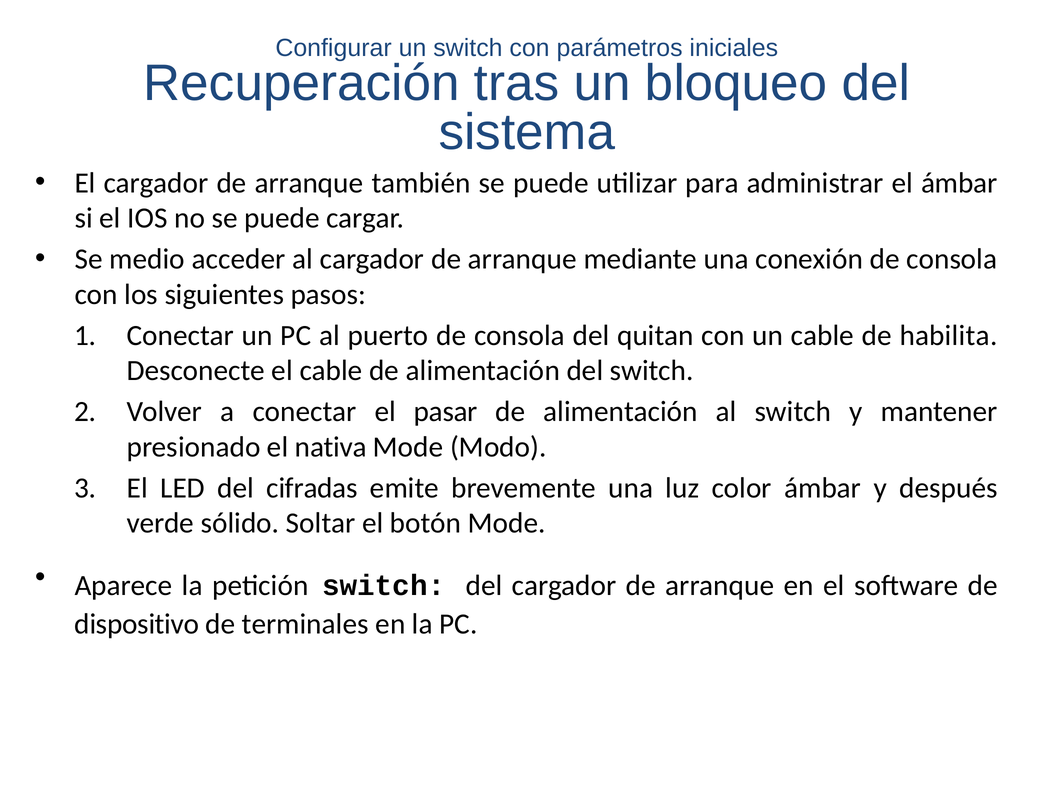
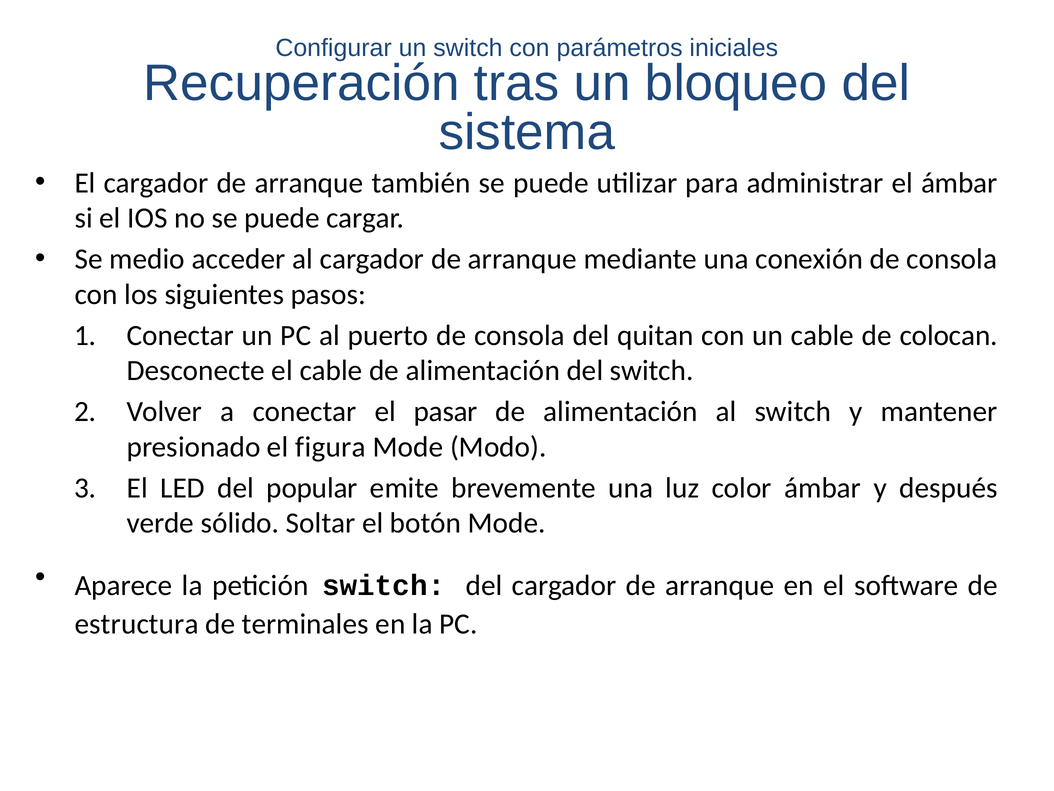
habilita: habilita -> colocan
nativa: nativa -> figura
cifradas: cifradas -> popular
dispositivo: dispositivo -> estructura
